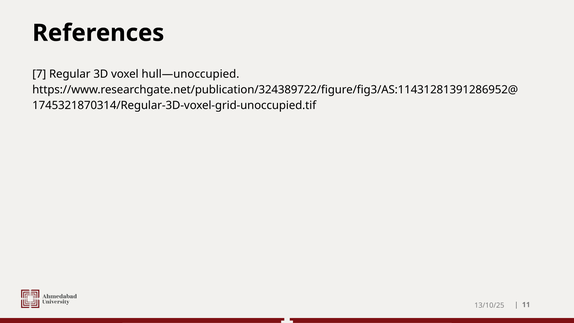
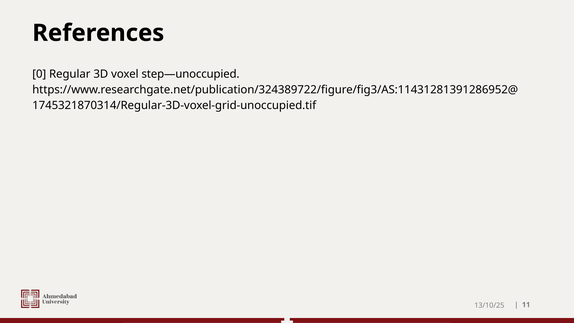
7: 7 -> 0
hull—unoccupied: hull—unoccupied -> step—unoccupied
